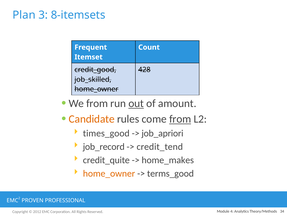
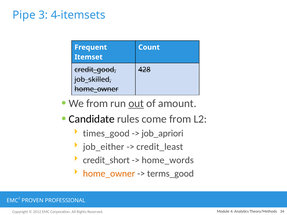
Plan: Plan -> Pipe
8-itemsets: 8-itemsets -> 4-itemsets
Candidate colour: orange -> black
from at (180, 119) underline: present -> none
job_record: job_record -> job_either
credit_tend: credit_tend -> credit_least
credit_quite: credit_quite -> credit_short
home_makes: home_makes -> home_words
